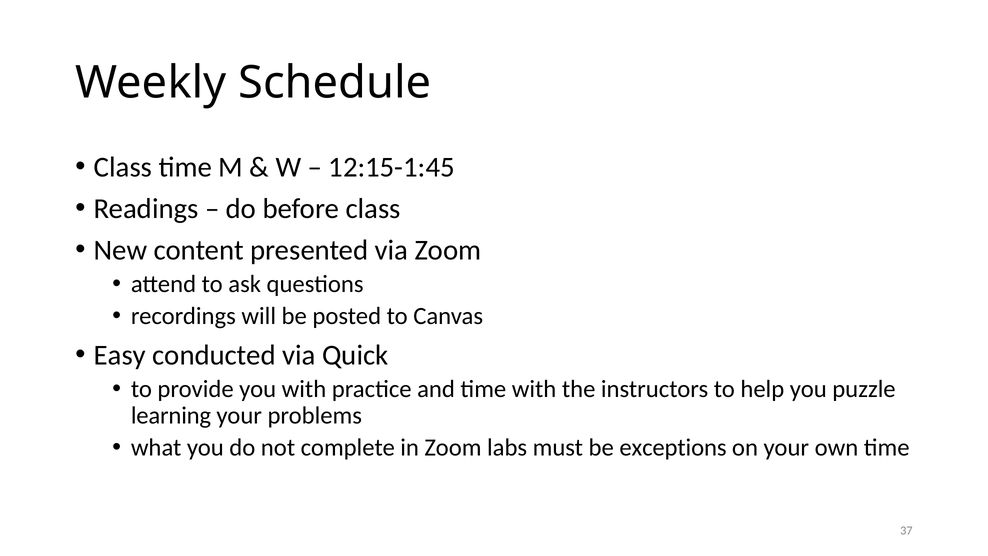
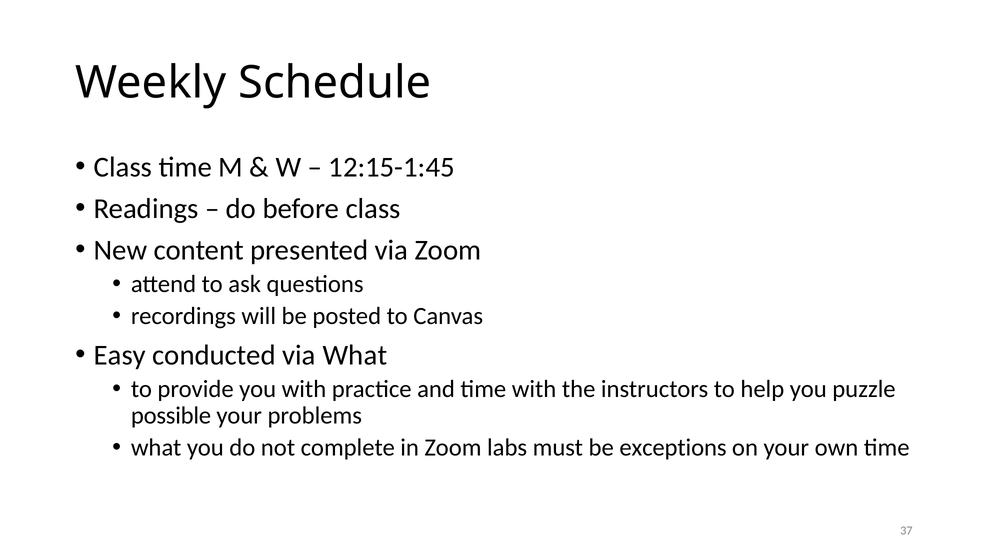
via Quick: Quick -> What
learning: learning -> possible
